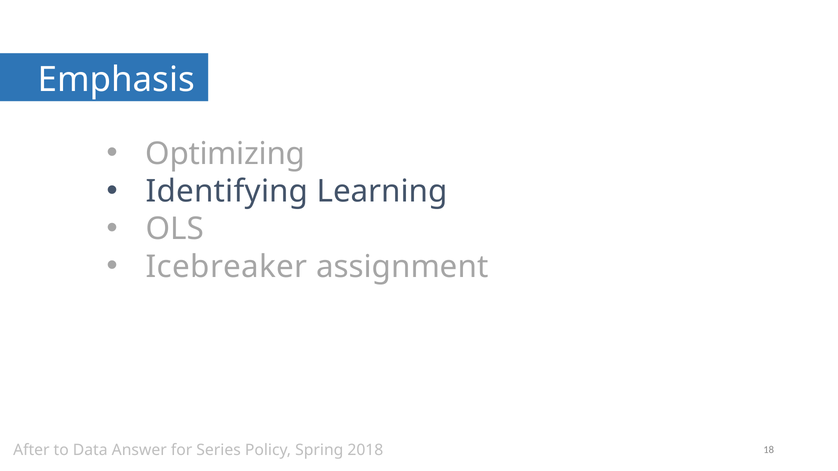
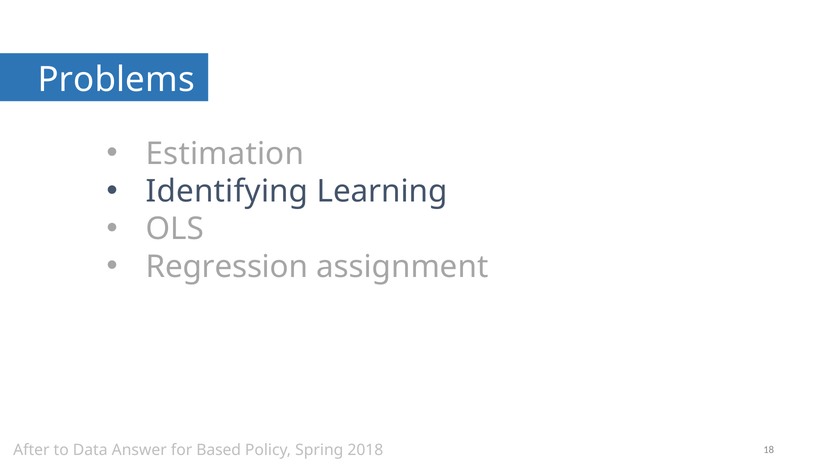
Emphasis: Emphasis -> Problems
Optimizing: Optimizing -> Estimation
Icebreaker: Icebreaker -> Regression
Series: Series -> Based
